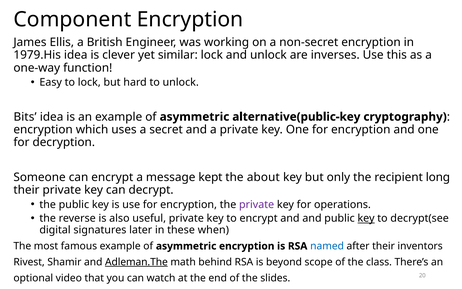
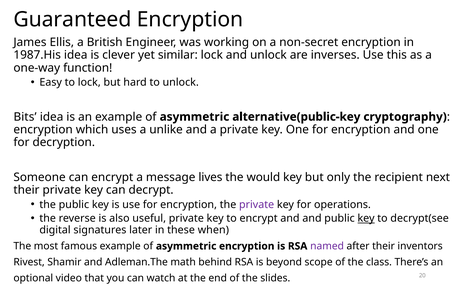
Component: Component -> Guaranteed
1979.His: 1979.His -> 1987.His
secret: secret -> unlike
kept: kept -> lives
about: about -> would
long: long -> next
named colour: blue -> purple
Adleman.The underline: present -> none
